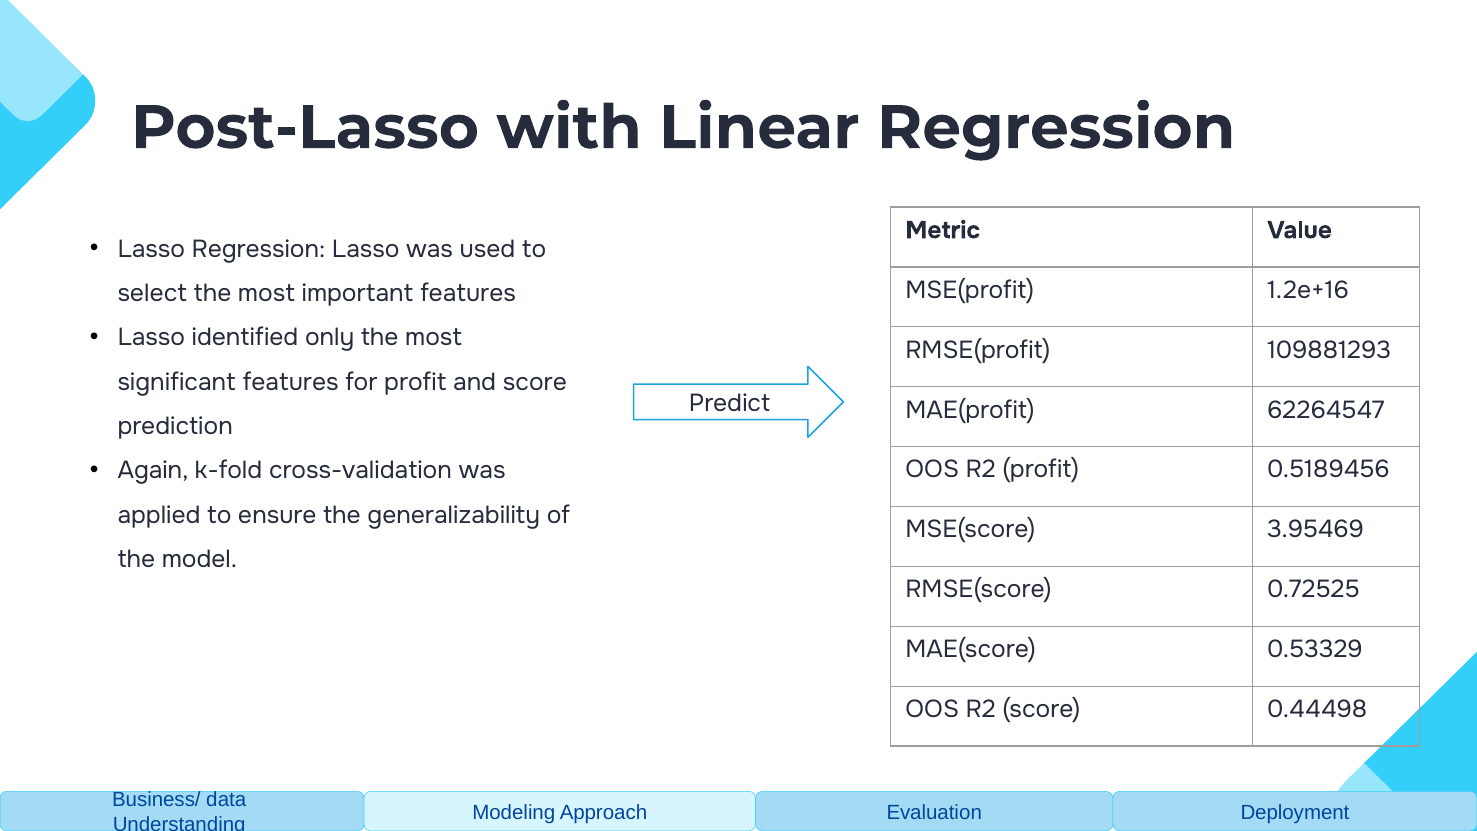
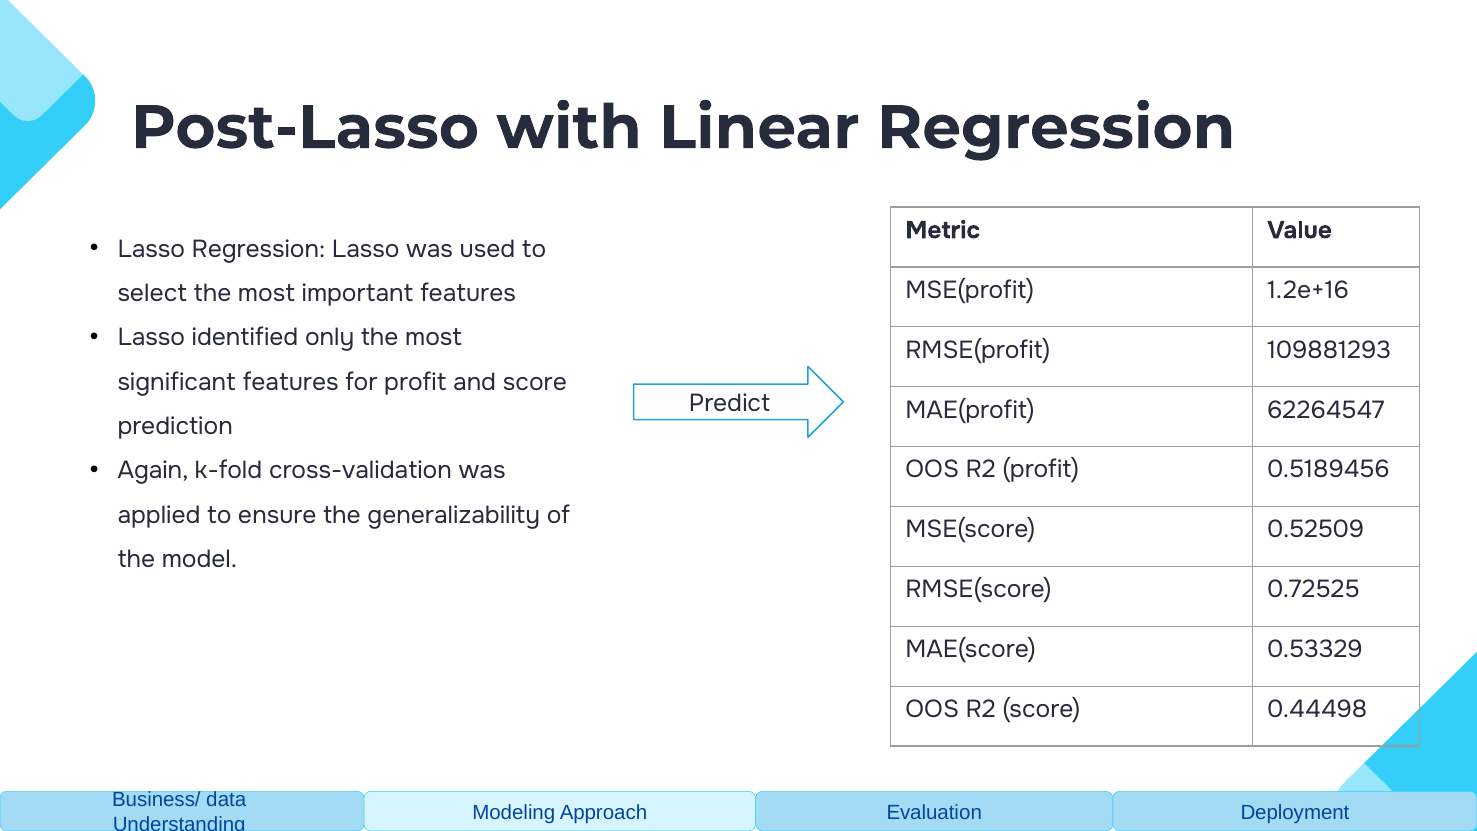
3.95469: 3.95469 -> 0.52509
